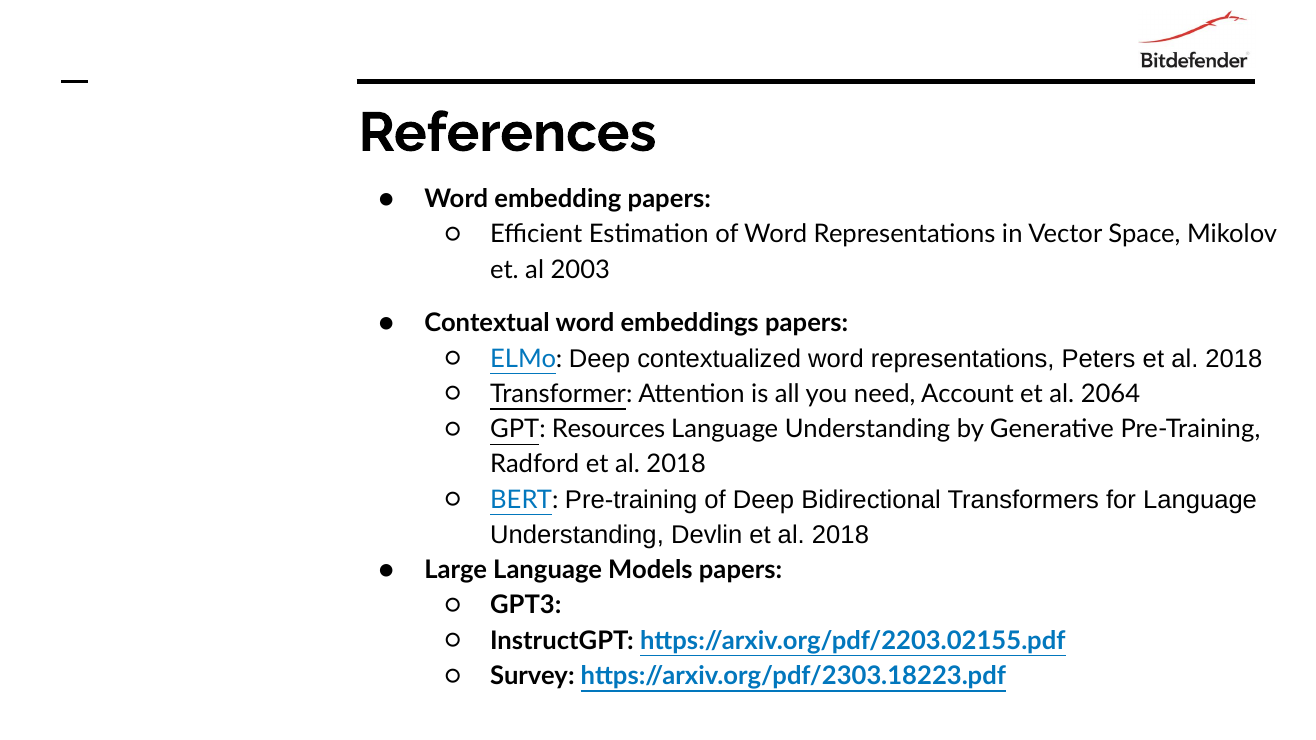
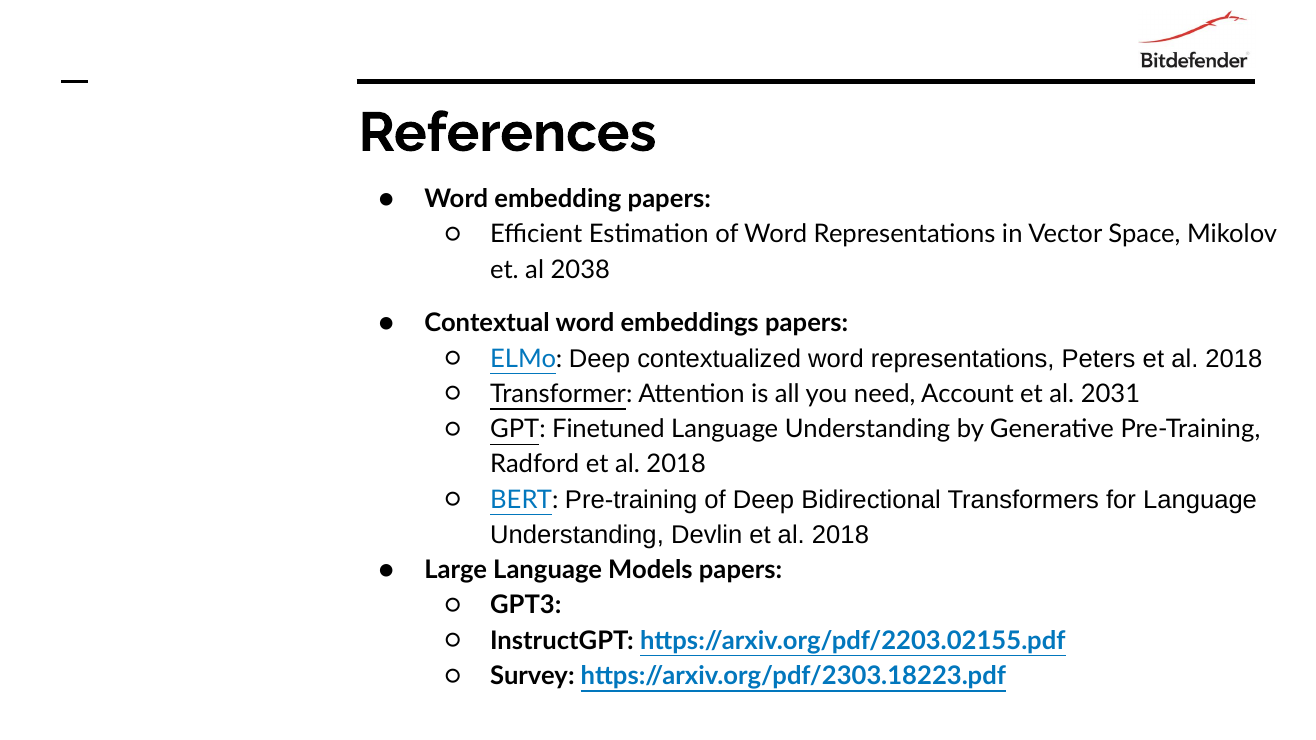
2003: 2003 -> 2038
2064: 2064 -> 2031
Resources: Resources -> Finetuned
